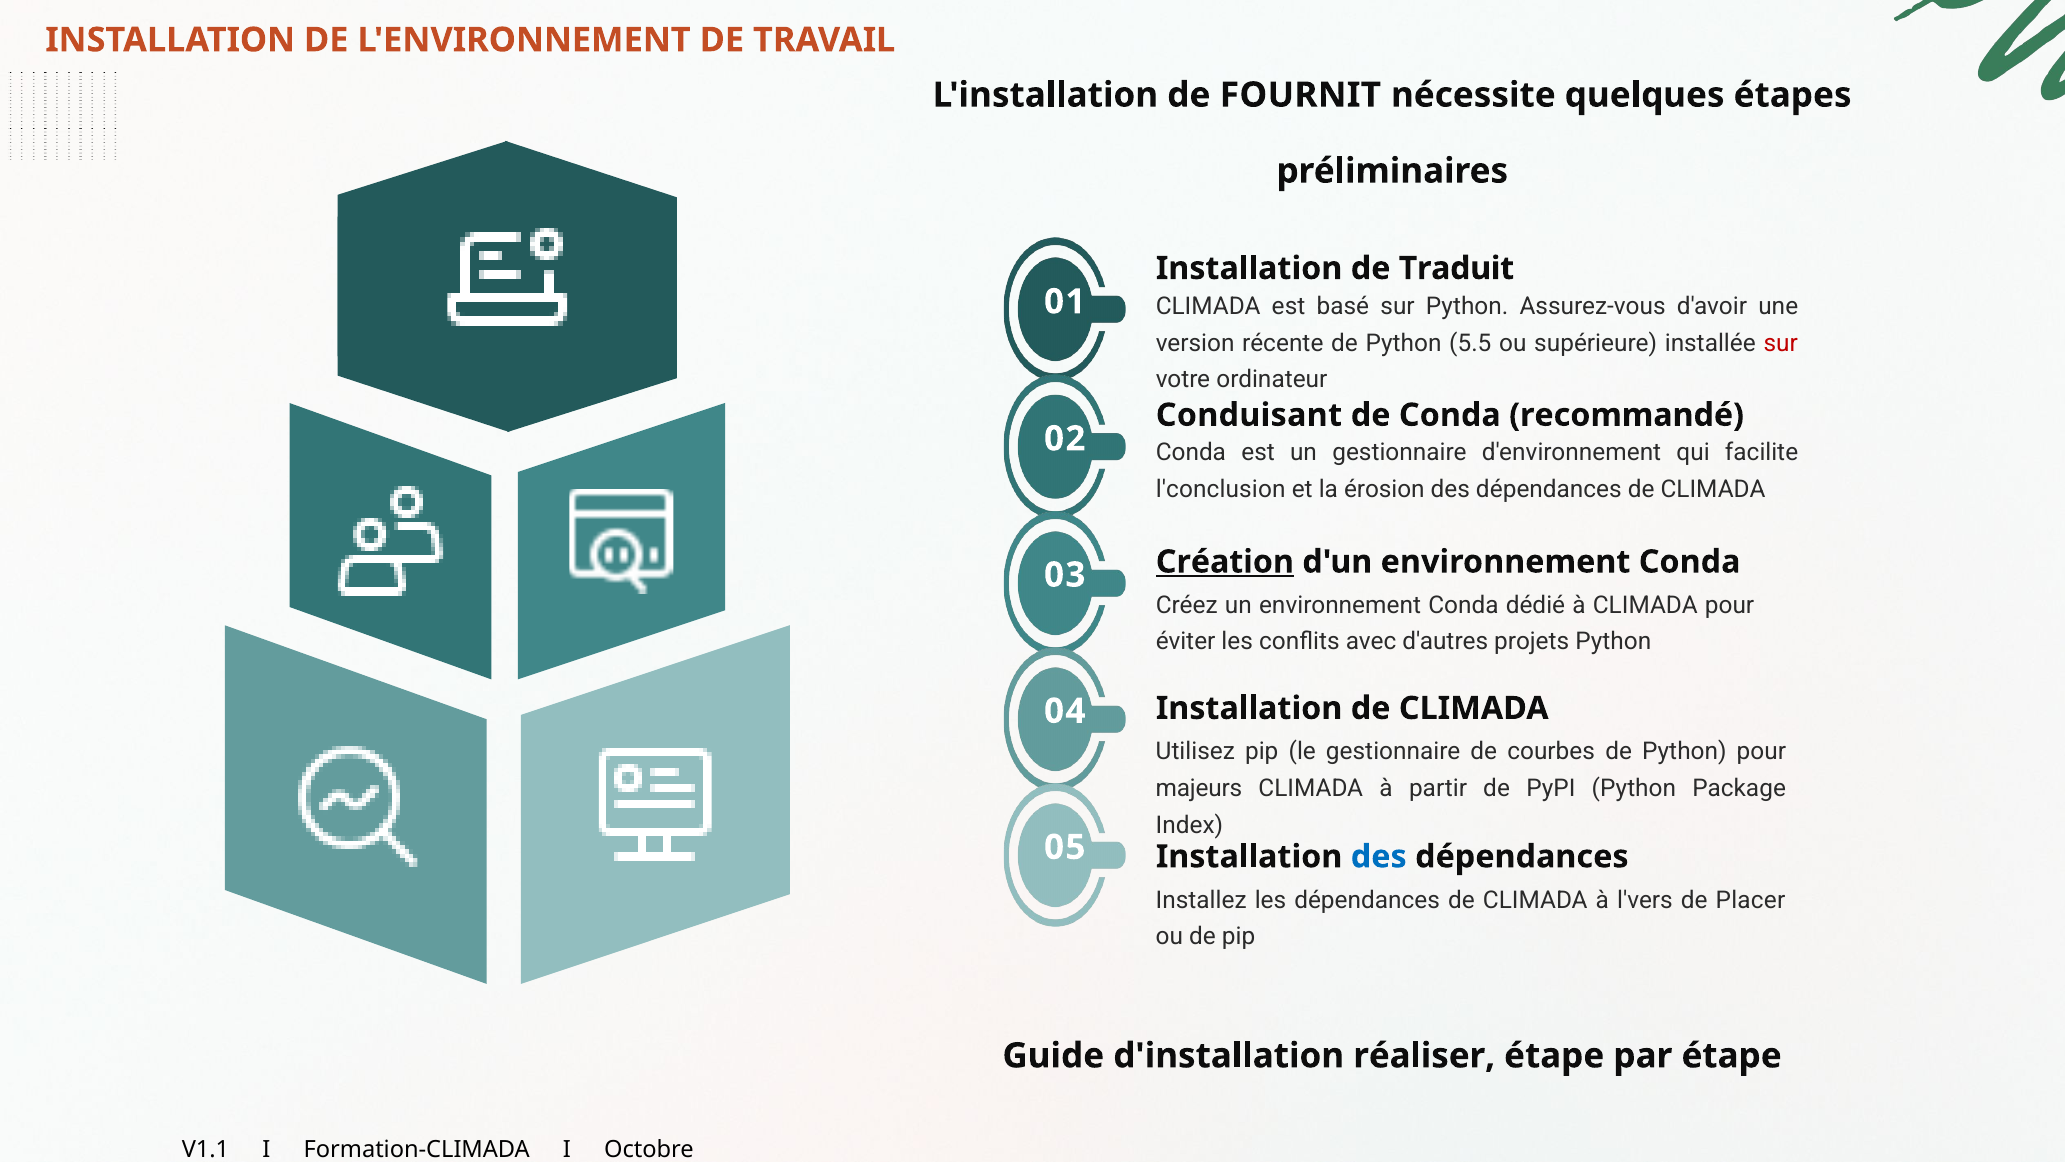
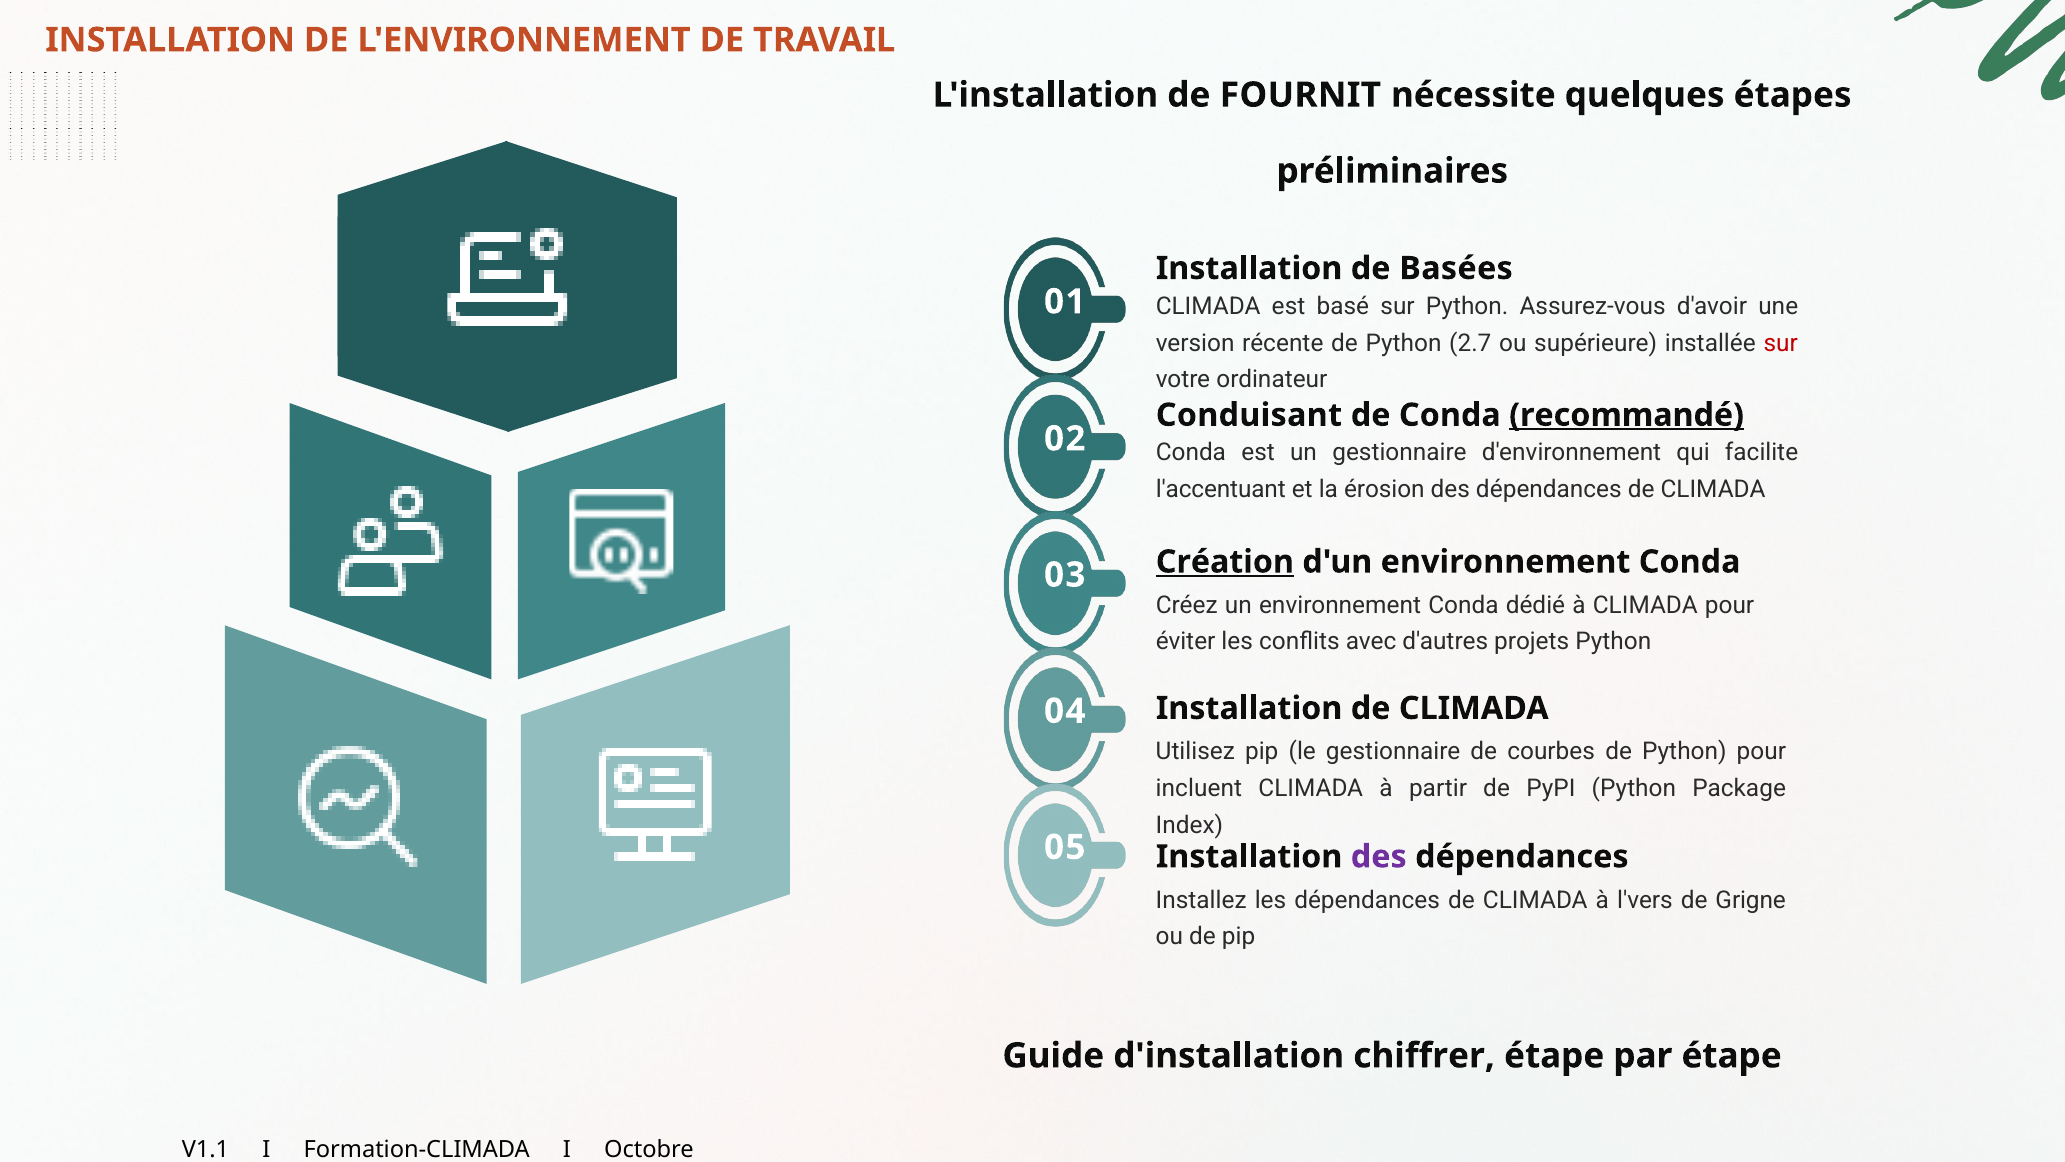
Traduit: Traduit -> Basées
5.5: 5.5 -> 2.7
recommandé underline: none -> present
l'conclusion: l'conclusion -> l'accentuant
majeurs: majeurs -> incluent
des at (1379, 856) colour: blue -> purple
Placer: Placer -> Grigne
réaliser: réaliser -> chiffrer
